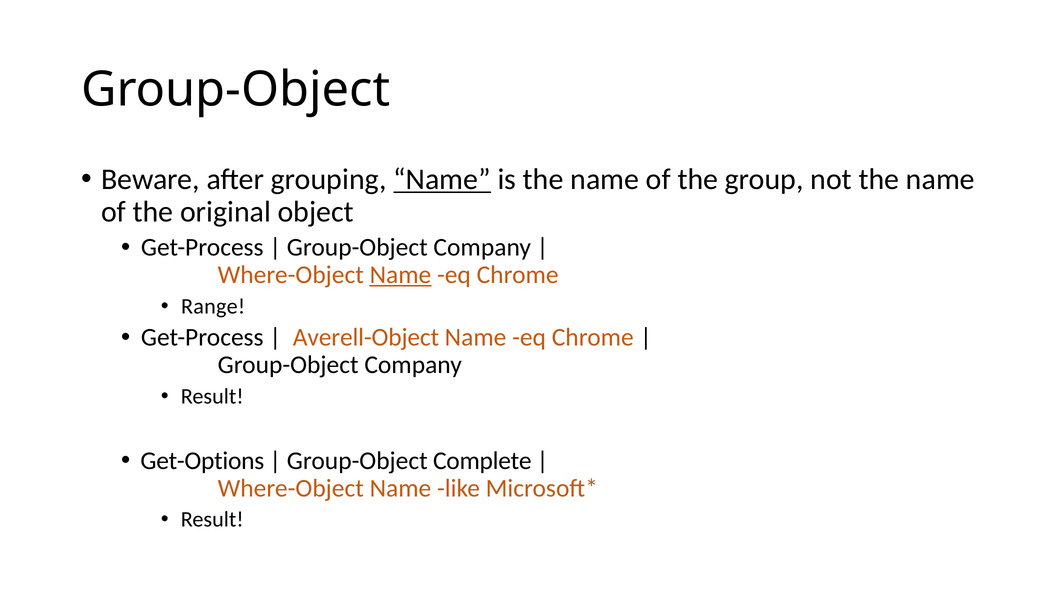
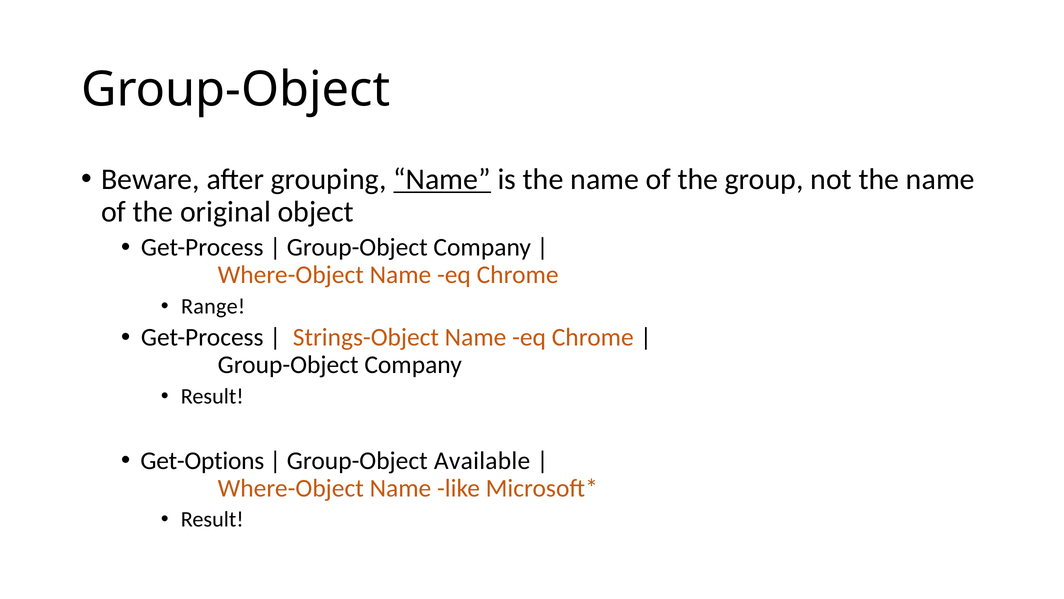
Name at (400, 275) underline: present -> none
Averell-Object: Averell-Object -> Strings-Object
Complete: Complete -> Available
